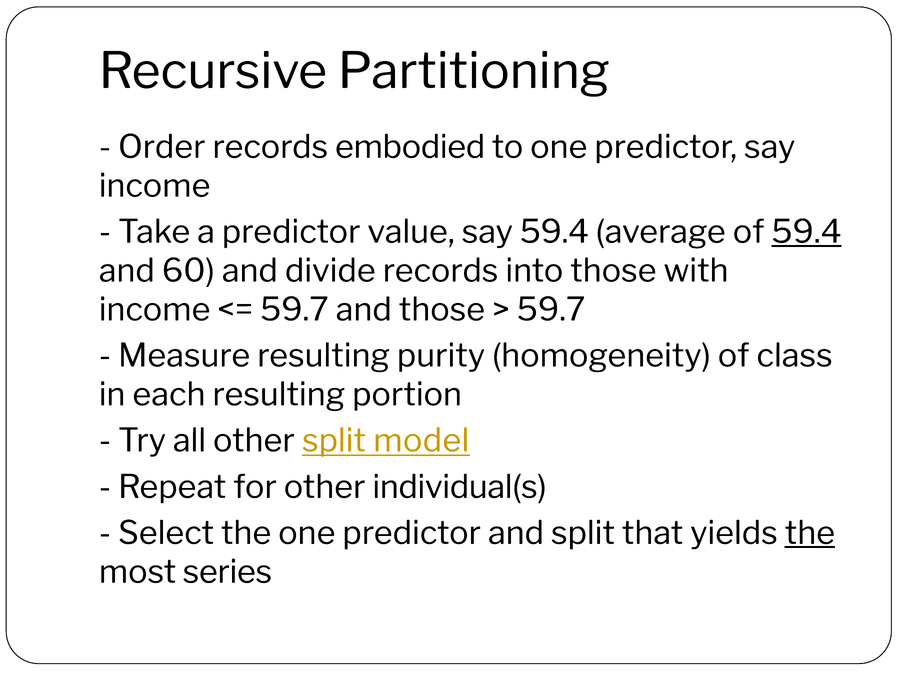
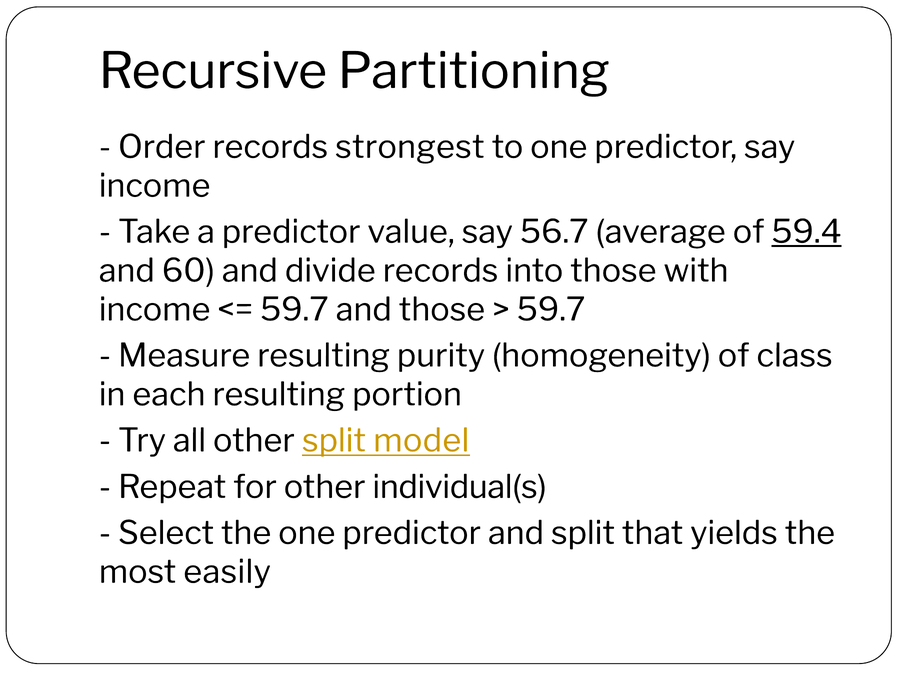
embodied: embodied -> strongest
say 59.4: 59.4 -> 56.7
the at (810, 534) underline: present -> none
series: series -> easily
